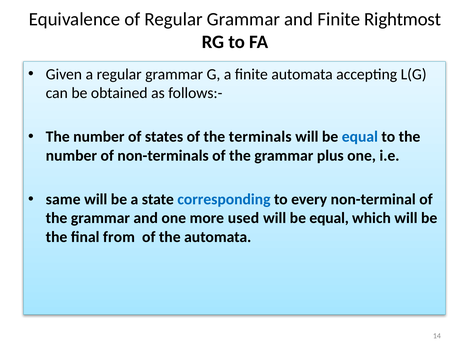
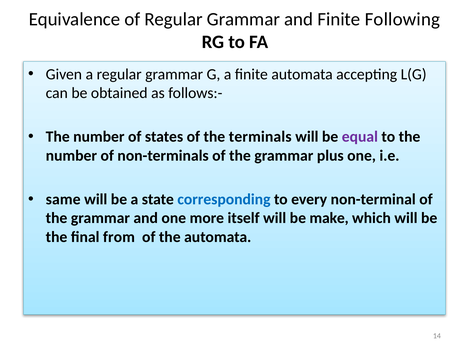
Rightmost: Rightmost -> Following
equal at (360, 137) colour: blue -> purple
used: used -> itself
equal at (329, 218): equal -> make
